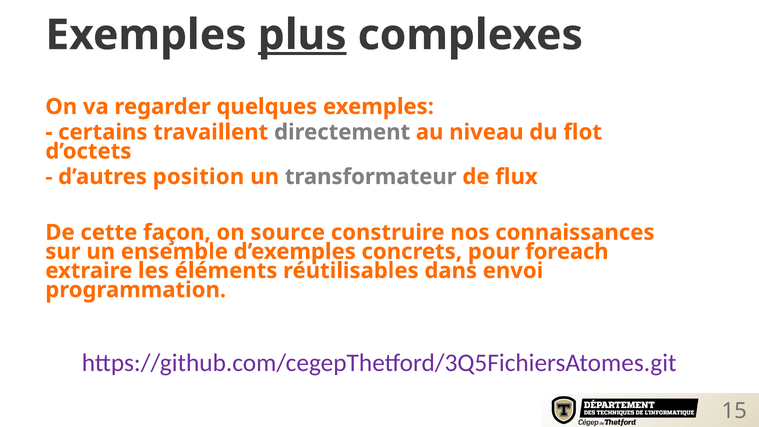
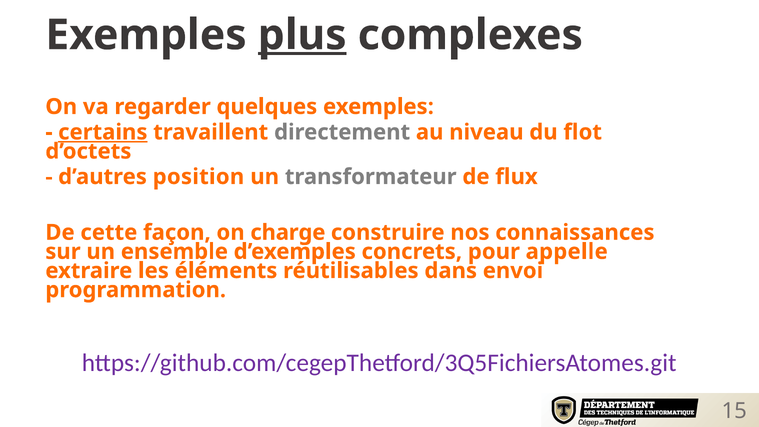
certains underline: none -> present
source: source -> charge
foreach: foreach -> appelle
